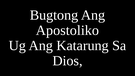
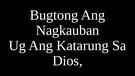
Apostoliko: Apostoliko -> Nagkauban
